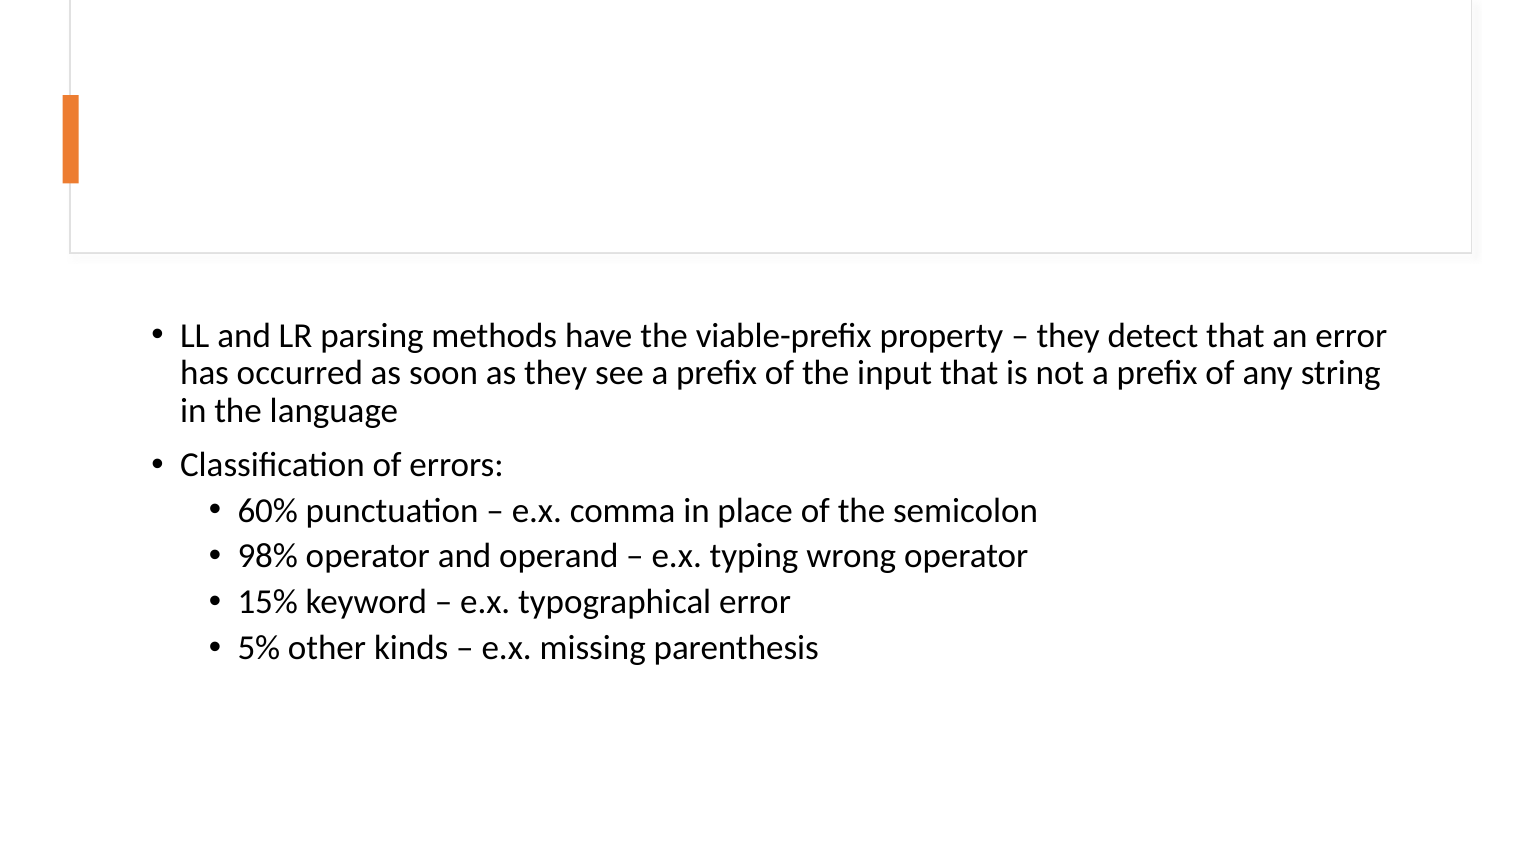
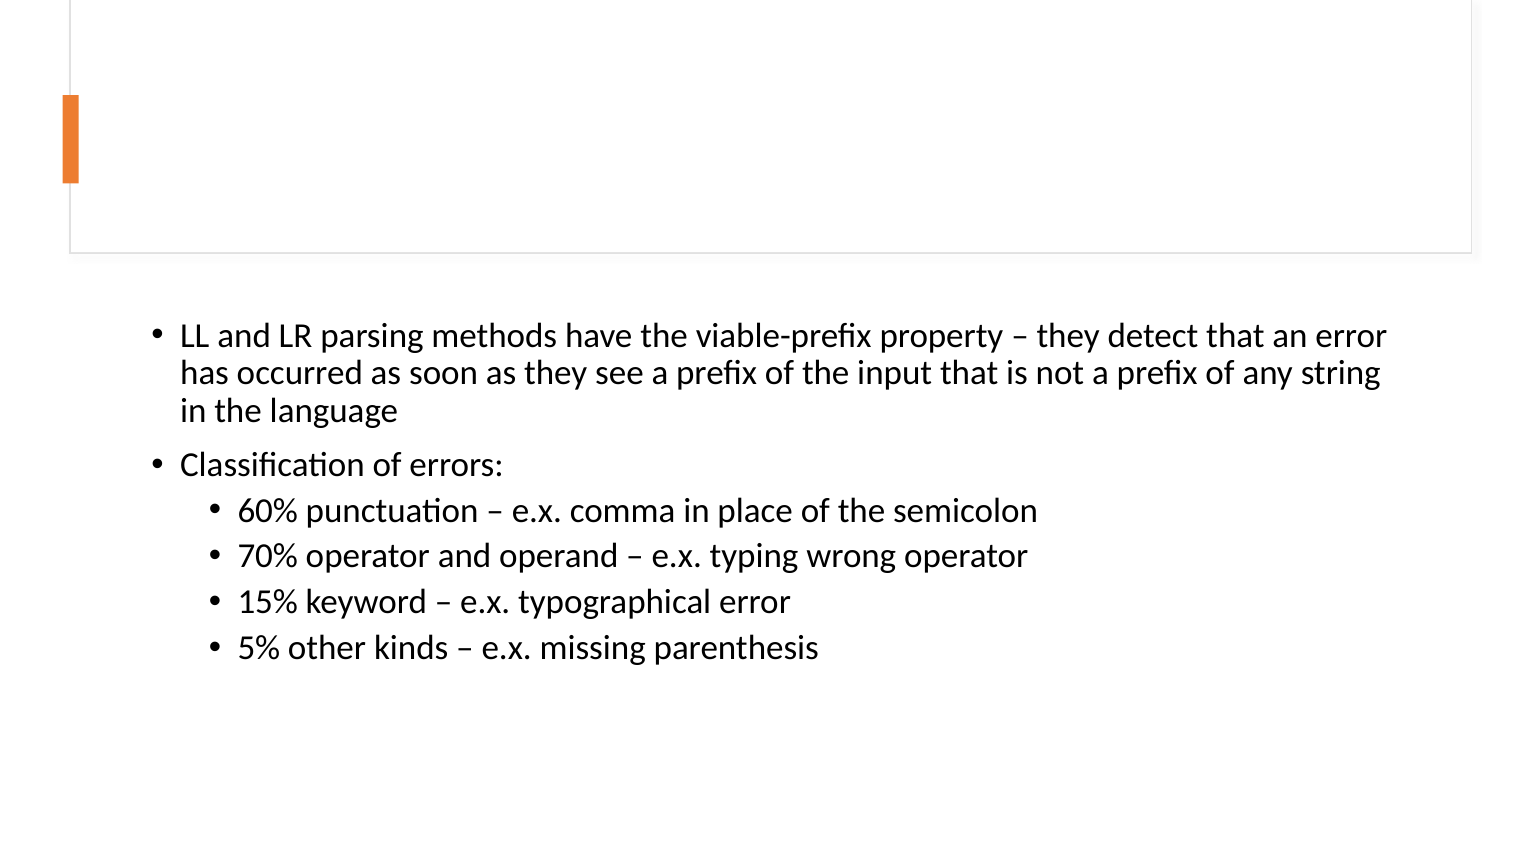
98%: 98% -> 70%
